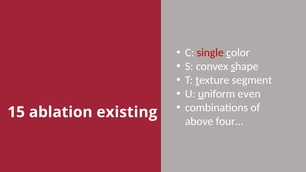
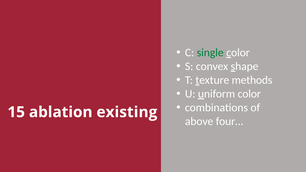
single colour: red -> green
segment: segment -> methods
uniform even: even -> color
